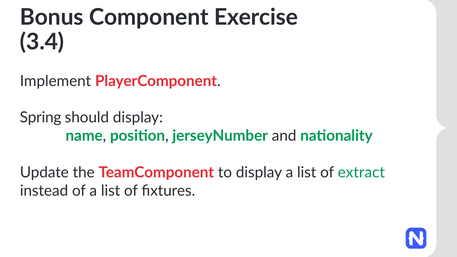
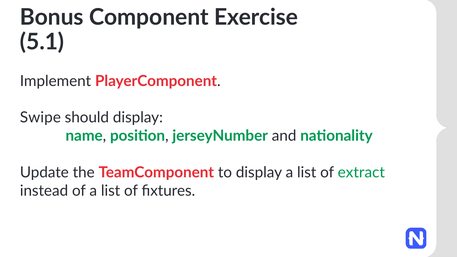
3.4: 3.4 -> 5.1
Spring: Spring -> Swipe
